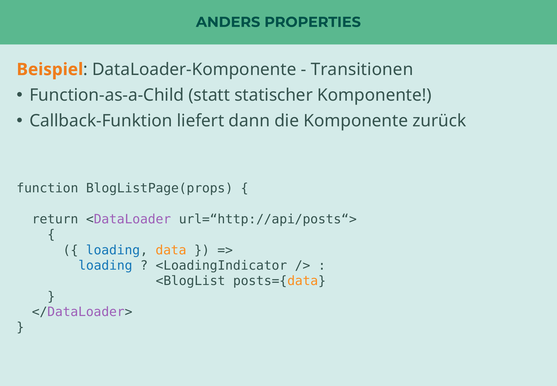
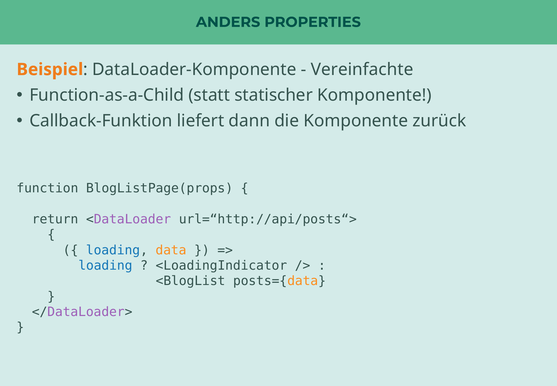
Transitionen: Transitionen -> Vereinfachte
